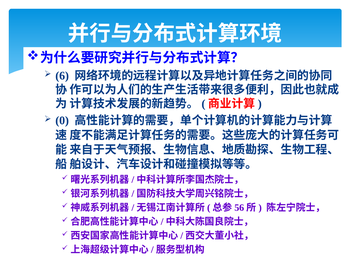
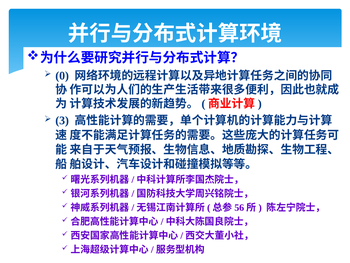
6: 6 -> 0
0: 0 -> 3
